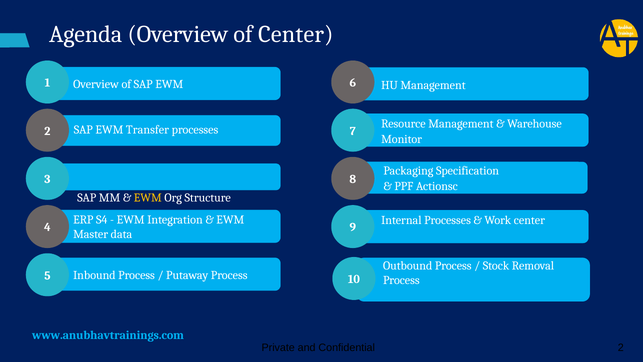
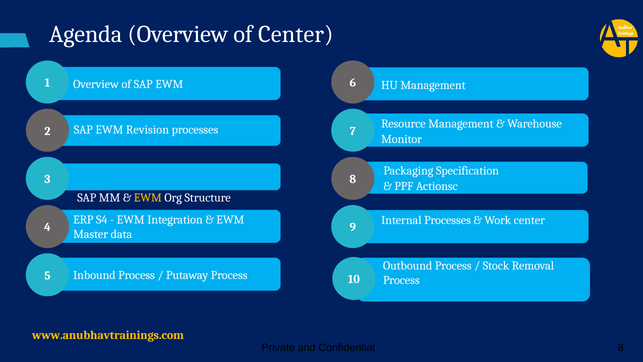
Transfer: Transfer -> Revision
www.anubhavtrainings.com colour: light blue -> yellow
2 at (621, 348): 2 -> 8
